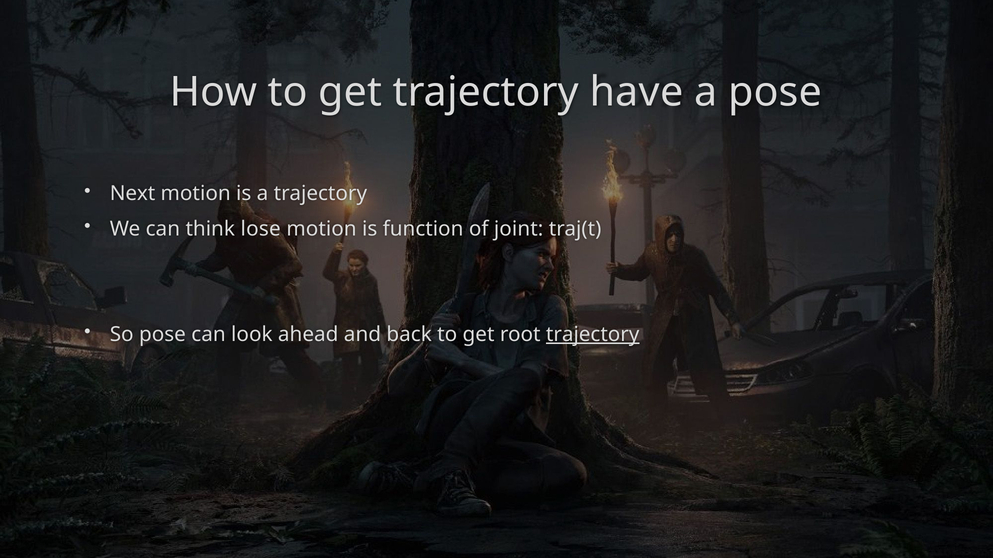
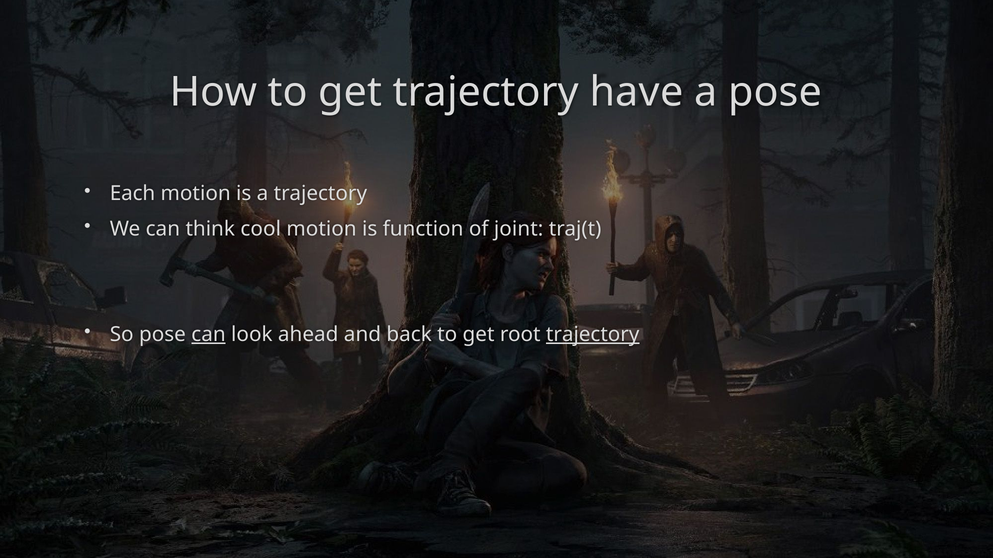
Next: Next -> Each
lose: lose -> cool
can at (209, 335) underline: none -> present
